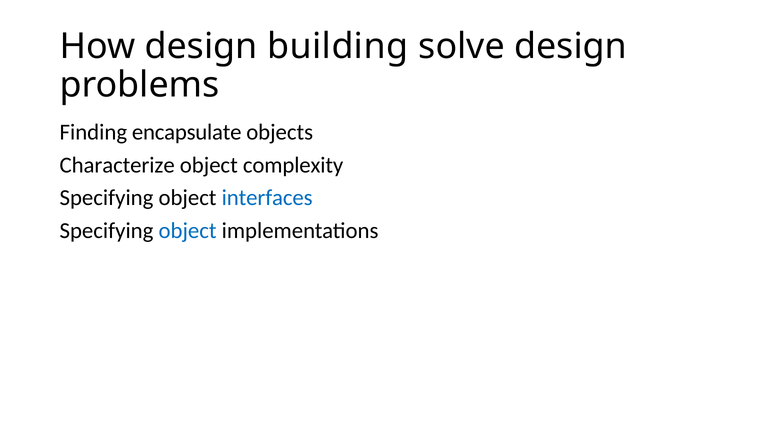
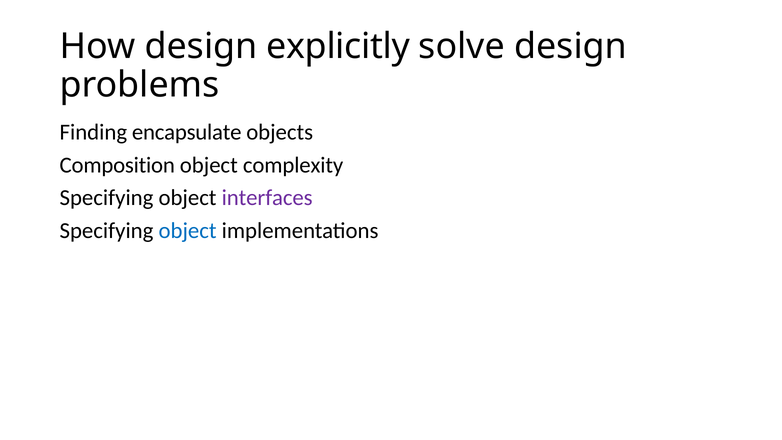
building: building -> explicitly
Characterize: Characterize -> Composition
interfaces colour: blue -> purple
